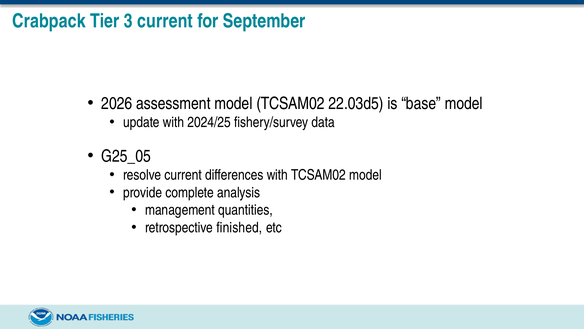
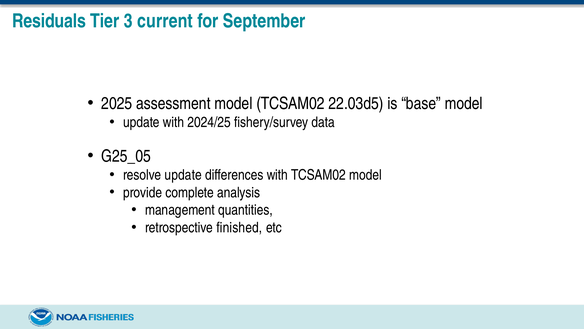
Crabpack: Crabpack -> Residuals
2026: 2026 -> 2025
resolve current: current -> update
